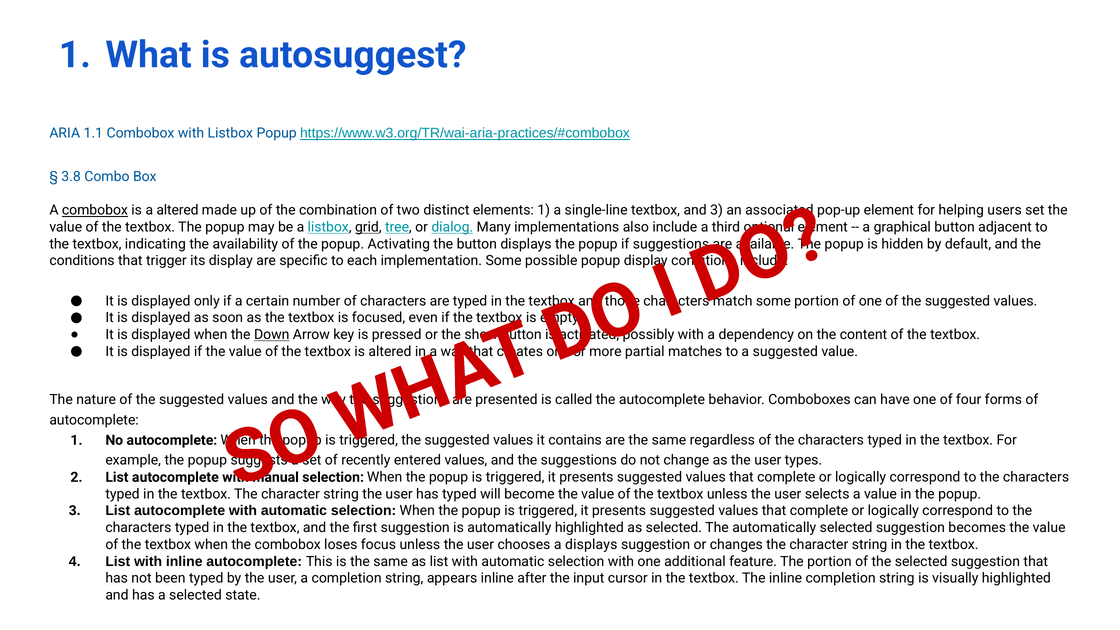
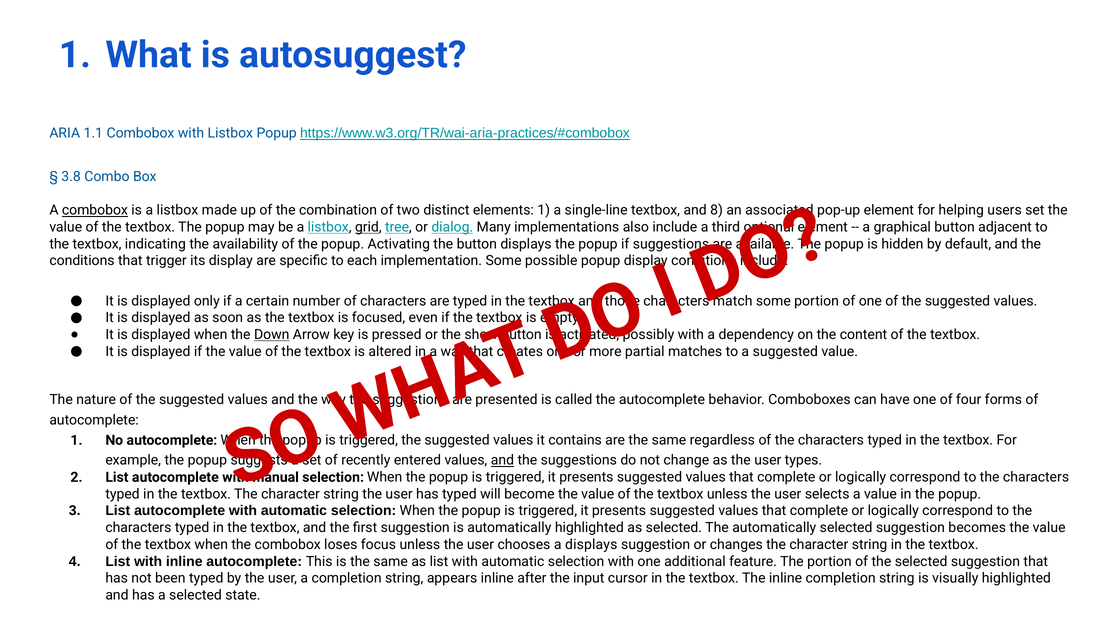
is a altered: altered -> listbox
and 3: 3 -> 8
and at (502, 460) underline: none -> present
